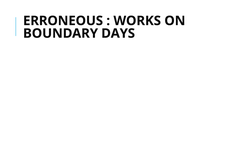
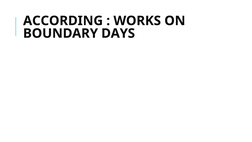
ERRONEOUS: ERRONEOUS -> ACCORDING
